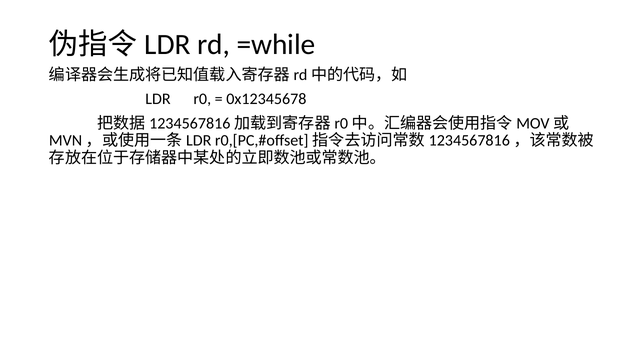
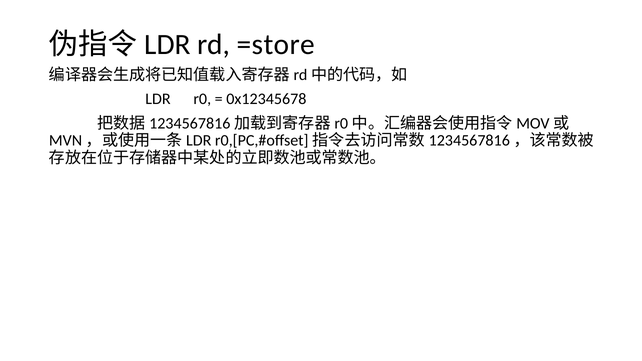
=while: =while -> =store
